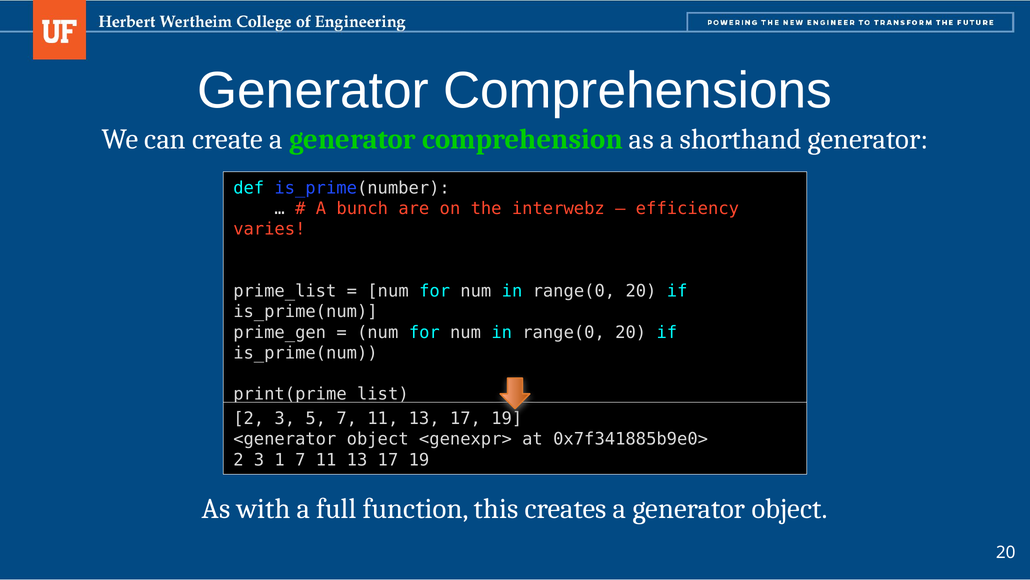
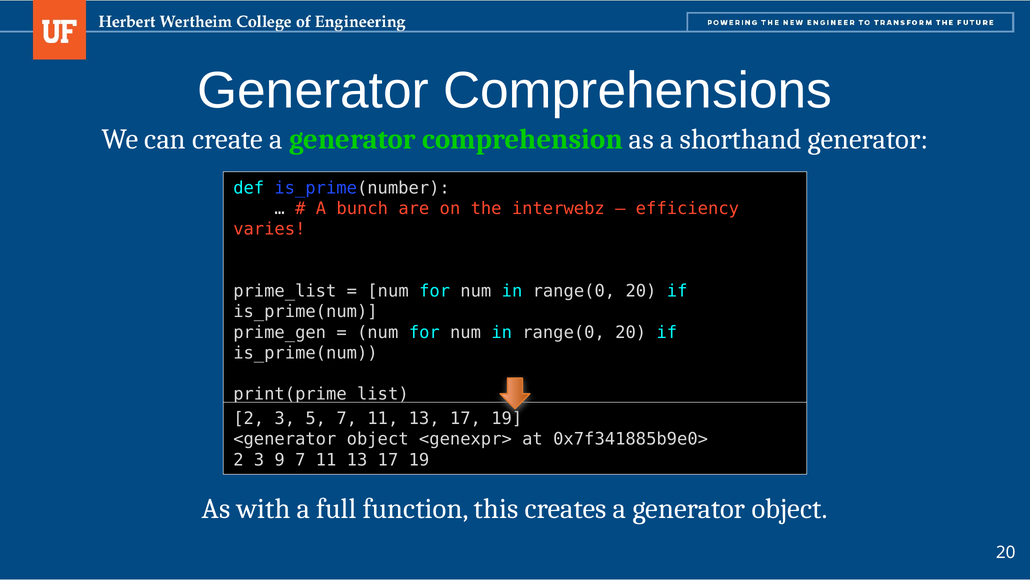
1: 1 -> 9
